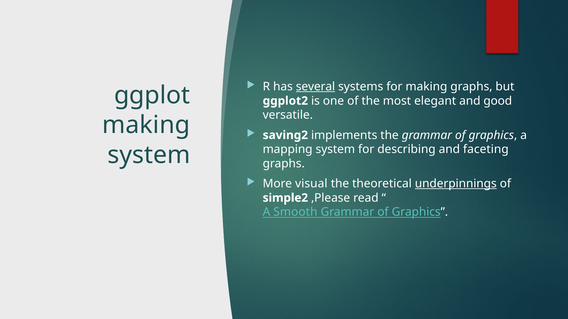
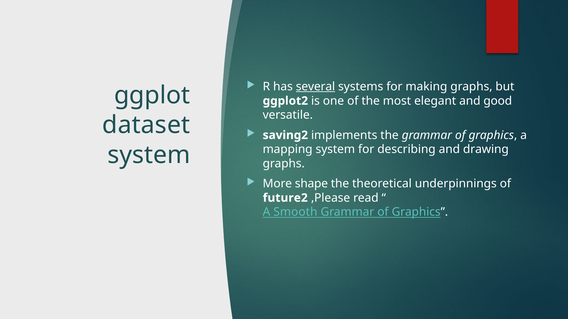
making at (146, 125): making -> dataset
faceting: faceting -> drawing
visual: visual -> shape
underpinnings underline: present -> none
simple2: simple2 -> future2
